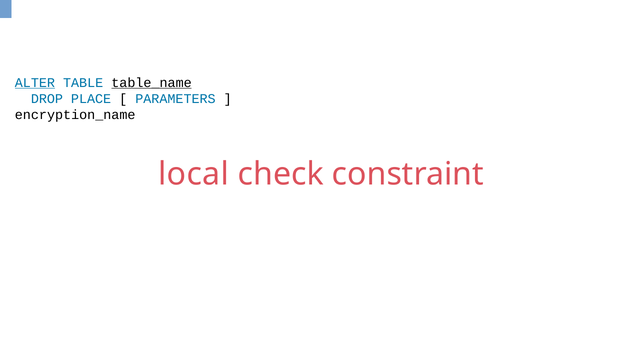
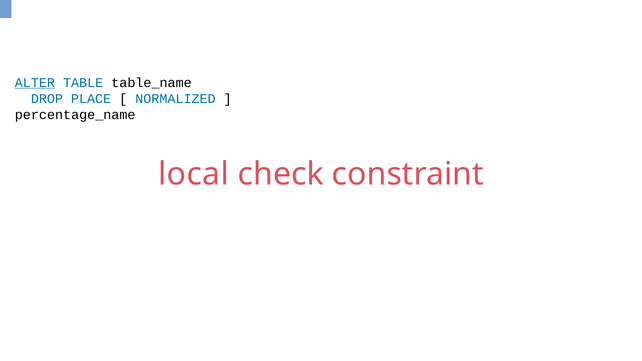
table_name underline: present -> none
PARAMETERS: PARAMETERS -> NORMALIZED
encryption_name: encryption_name -> percentage_name
